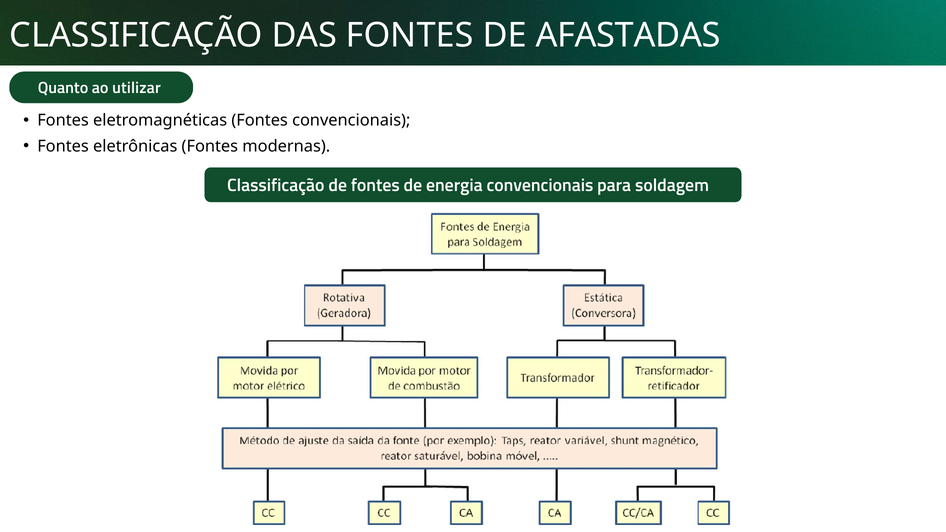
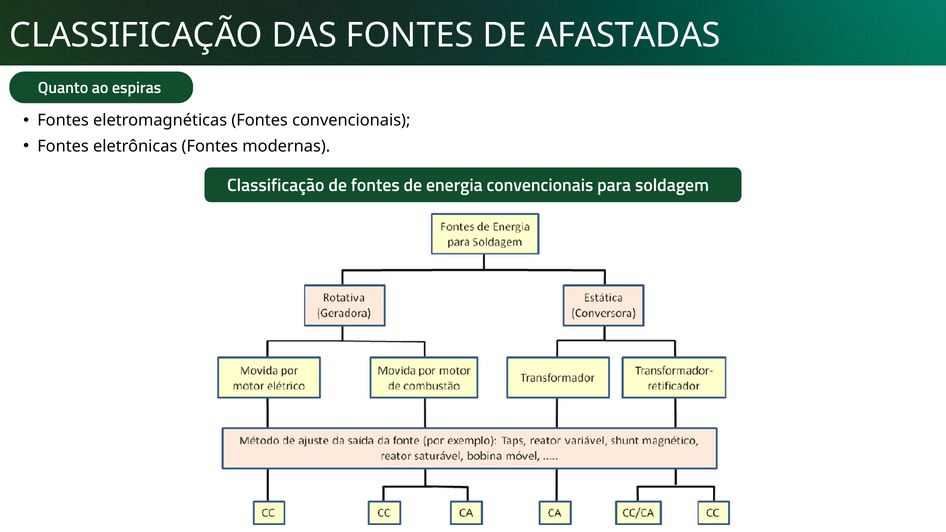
utilizar: utilizar -> espiras
